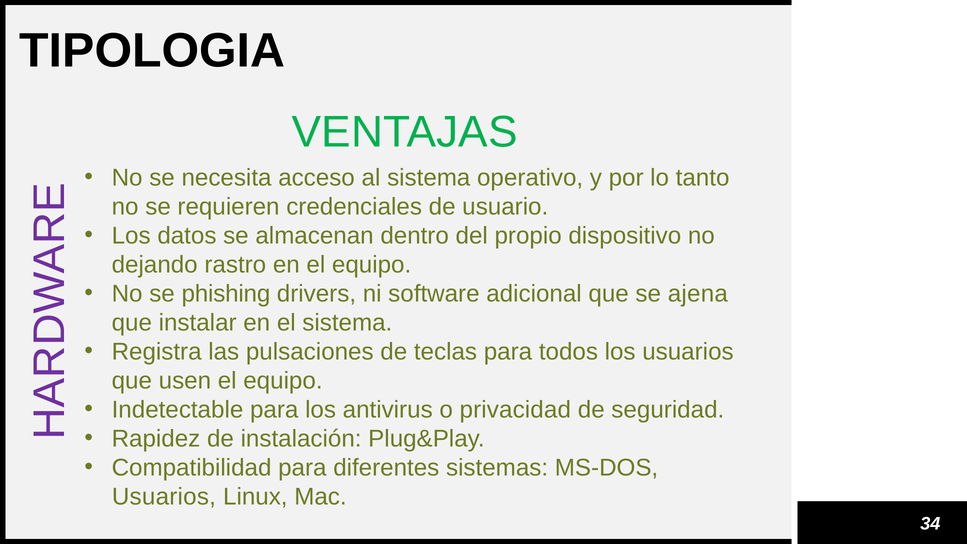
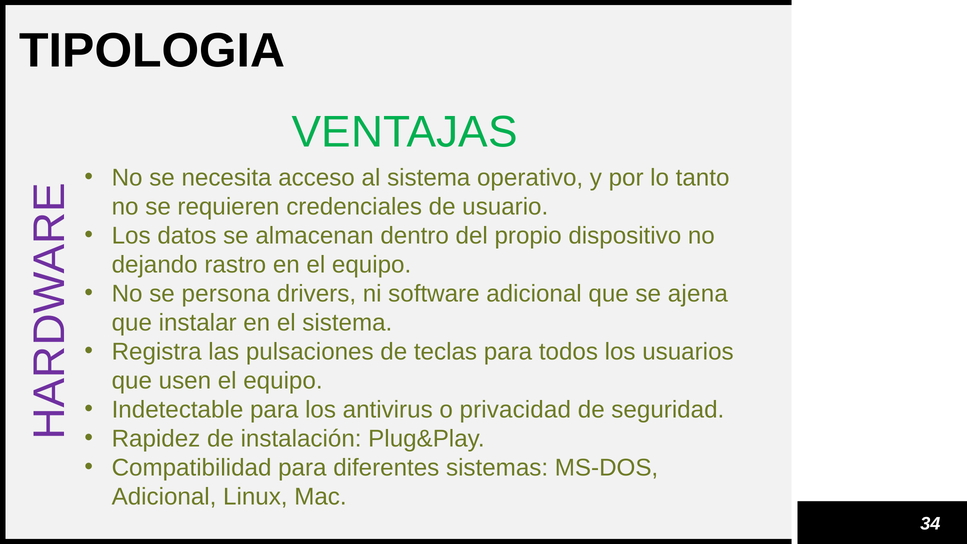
phishing: phishing -> persona
Usuarios at (164, 497): Usuarios -> Adicional
